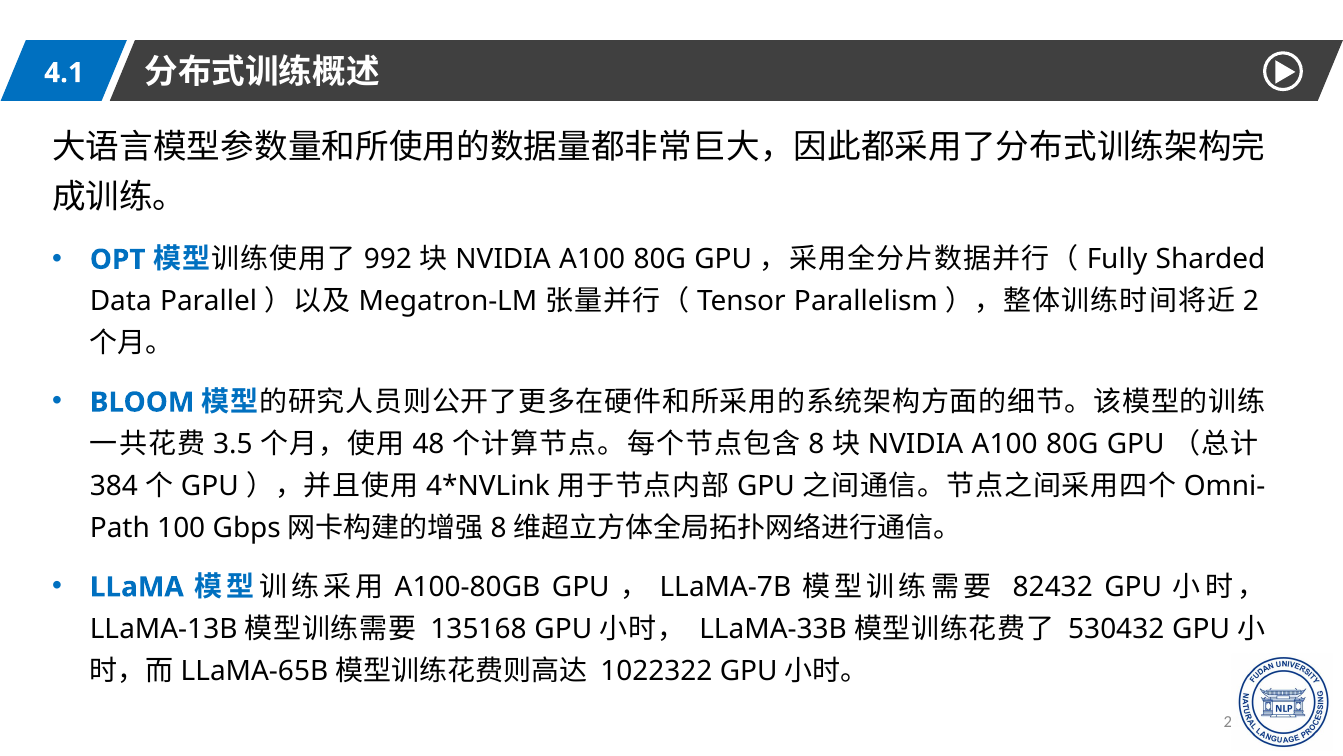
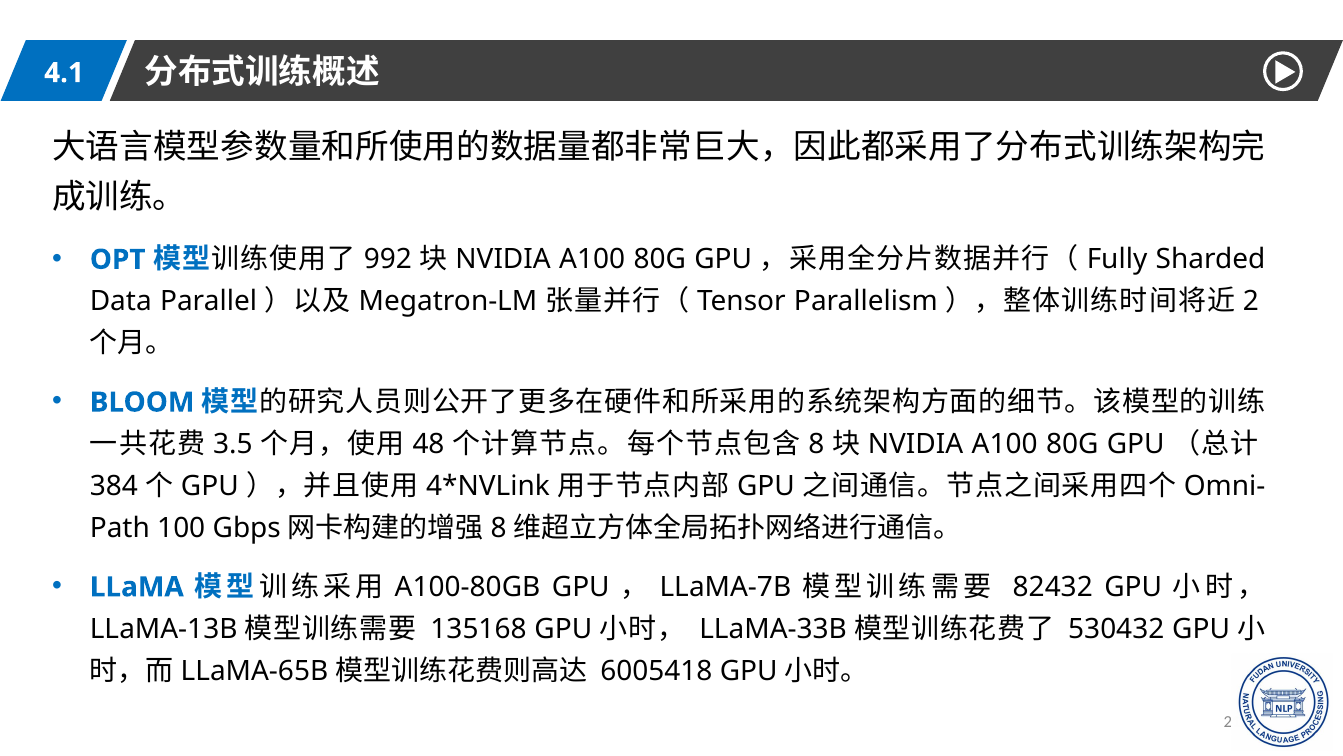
1022322: 1022322 -> 6005418
